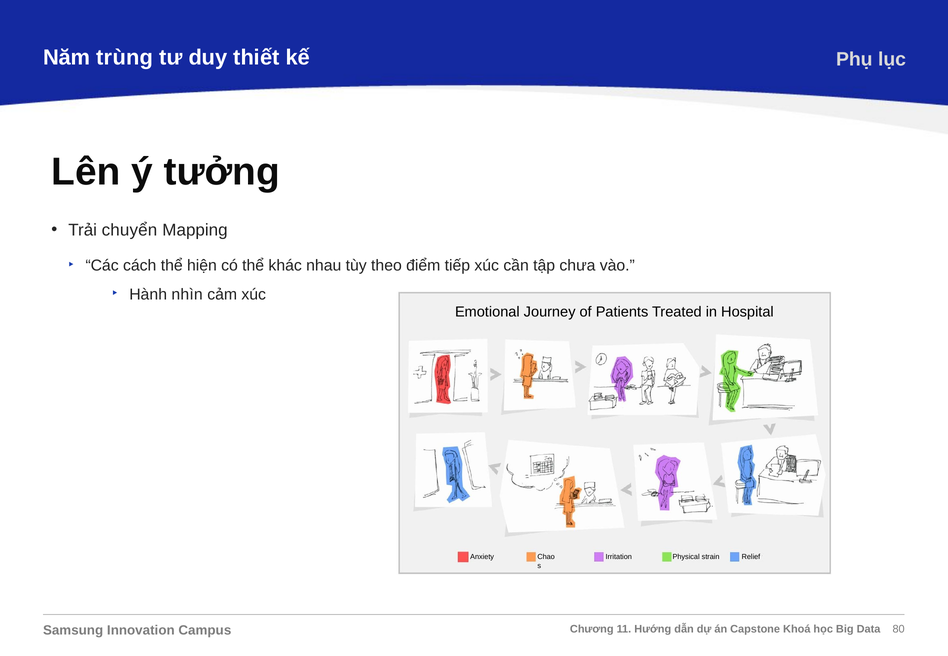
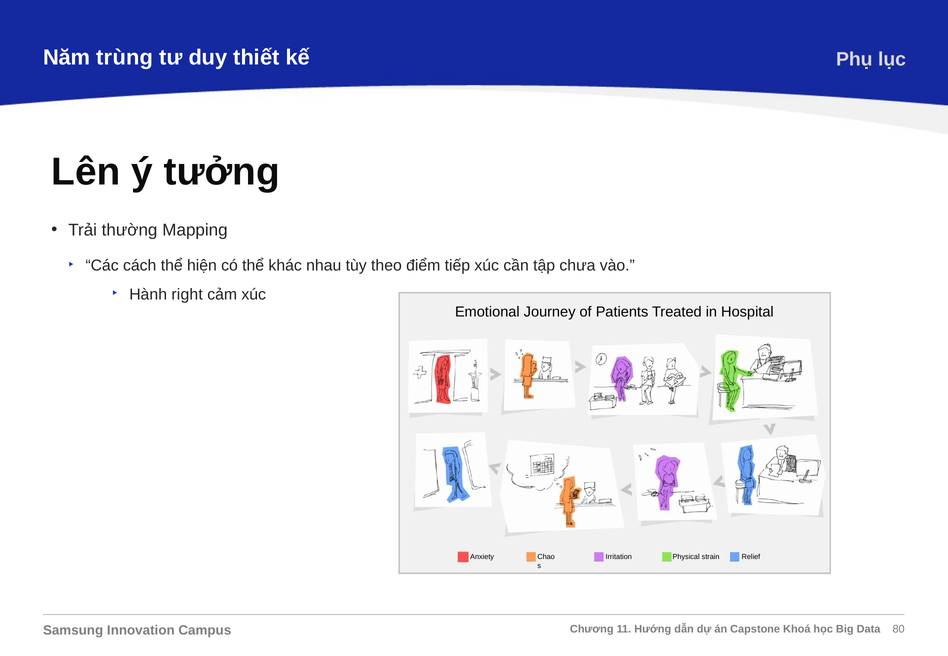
chuyển: chuyển -> thường
nhìn: nhìn -> right
